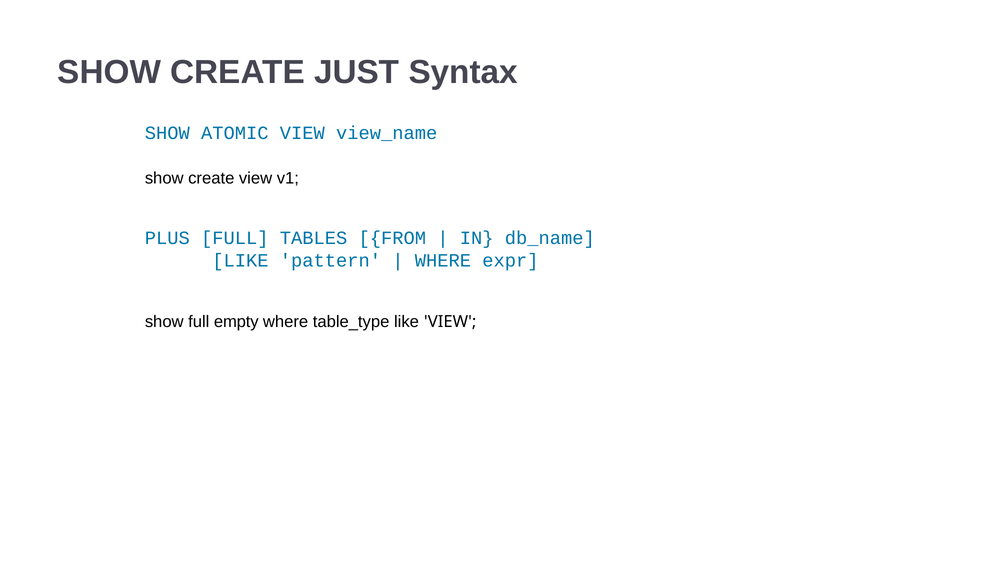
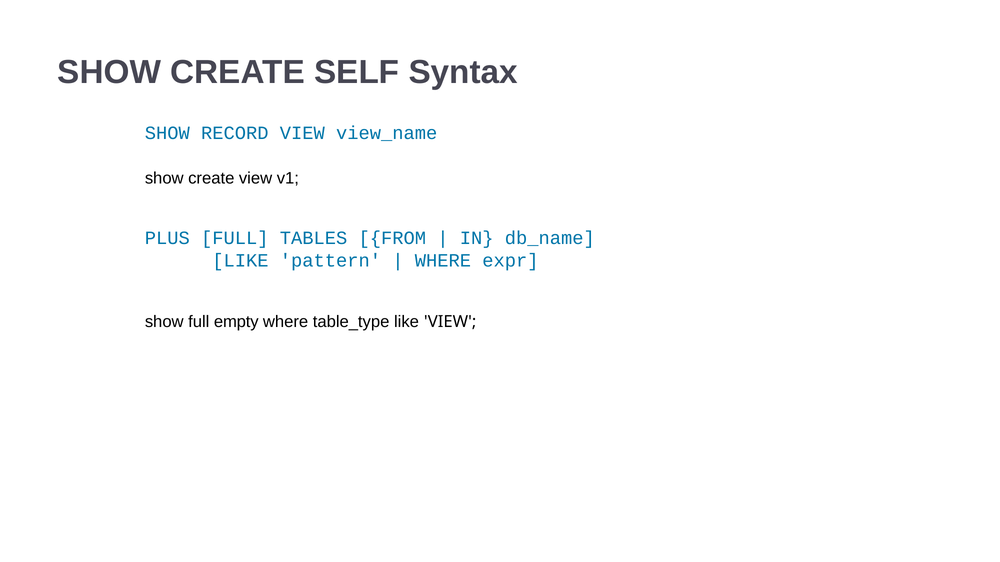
JUST: JUST -> SELF
ATOMIC: ATOMIC -> RECORD
